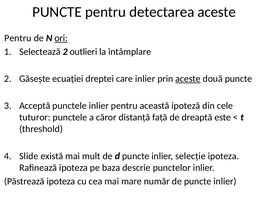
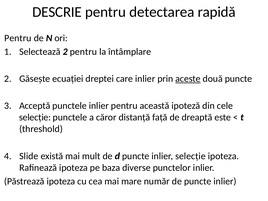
PUNCTE at (57, 12): PUNCTE -> DESCRIE
detectarea aceste: aceste -> rapidă
ori underline: present -> none
2 outlieri: outlieri -> pentru
tuturor at (35, 117): tuturor -> selecție
descrie: descrie -> diverse
